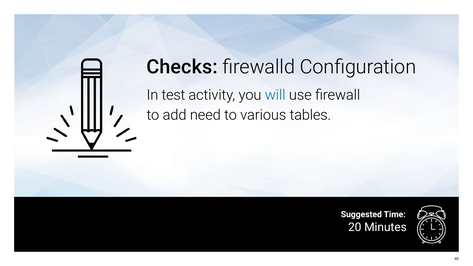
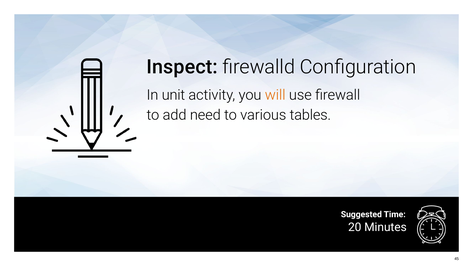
Checks: Checks -> Inspect
test: test -> unit
will colour: blue -> orange
